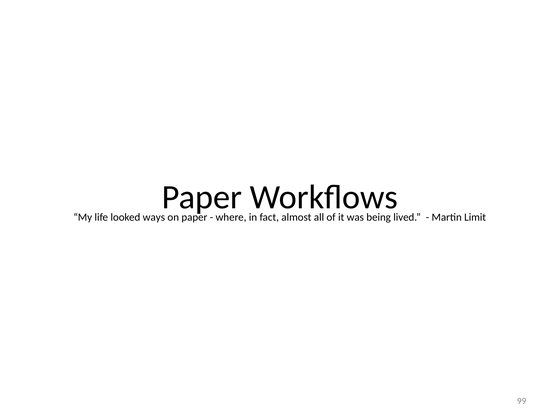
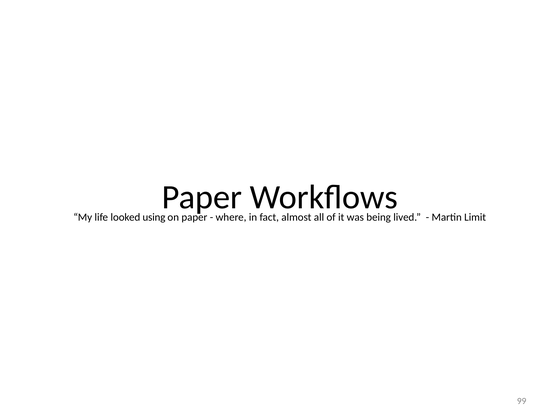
ways: ways -> using
